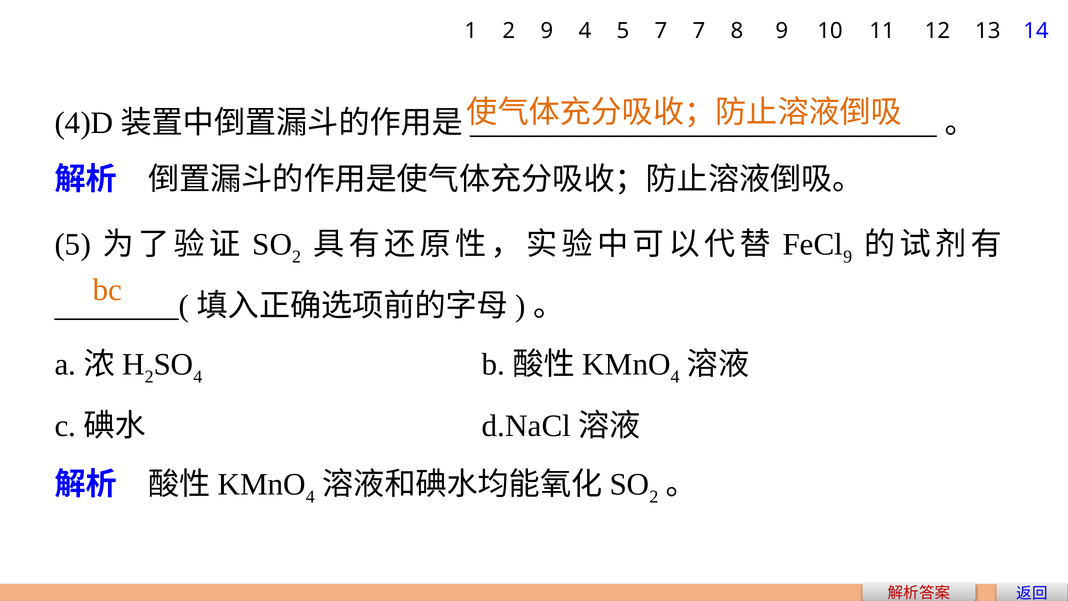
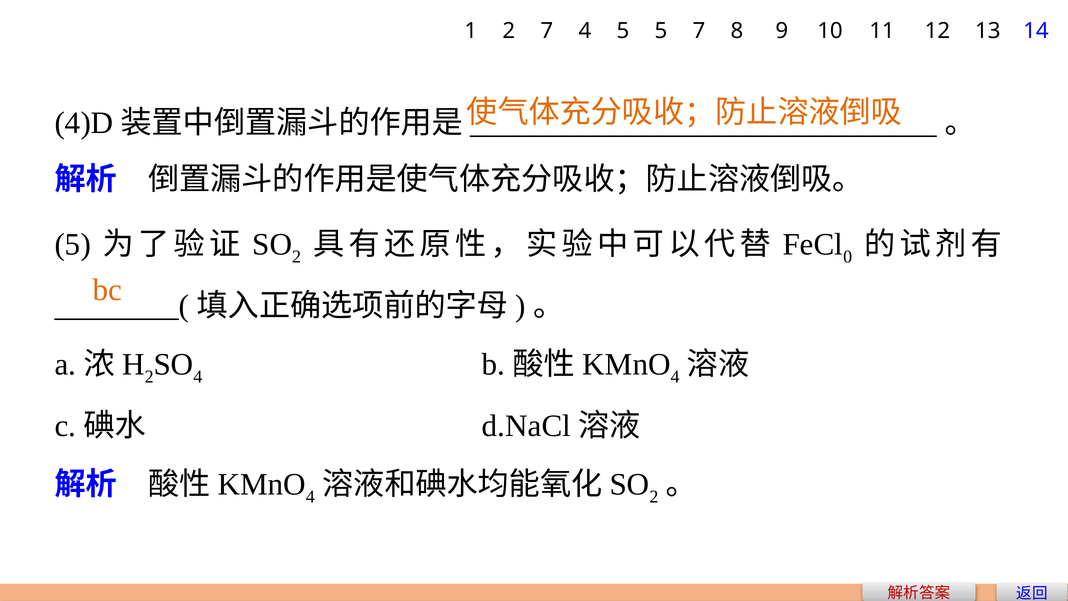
2 9: 9 -> 7
5 7: 7 -> 5
9 at (848, 257): 9 -> 0
